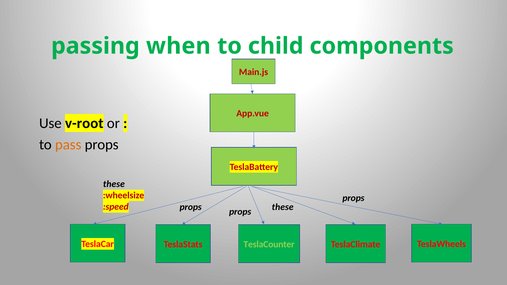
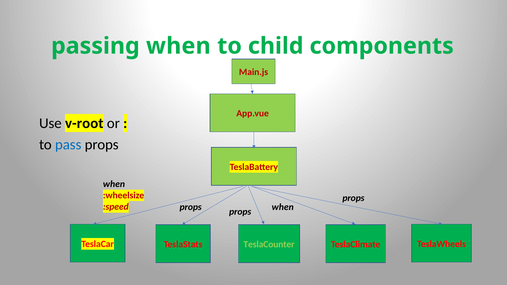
pass colour: orange -> blue
these at (114, 184): these -> when
props props these: these -> when
